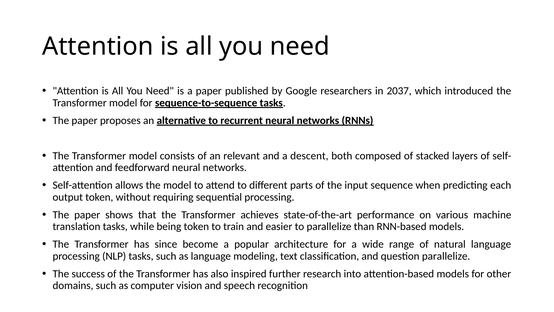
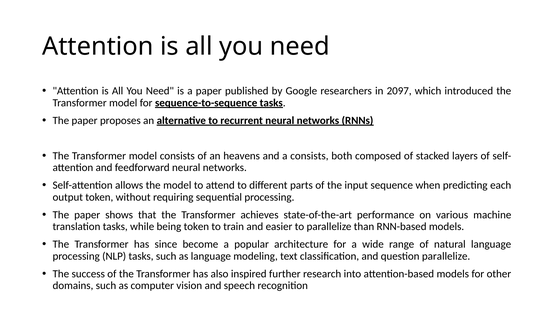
2037: 2037 -> 2097
relevant: relevant -> heavens
a descent: descent -> consists
